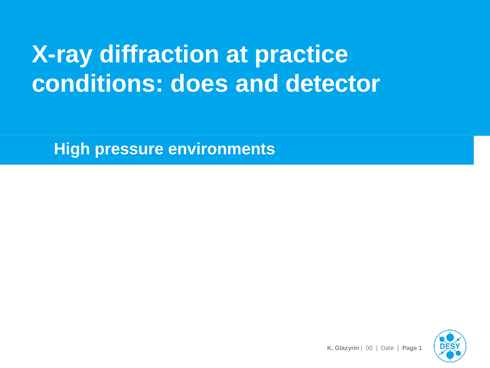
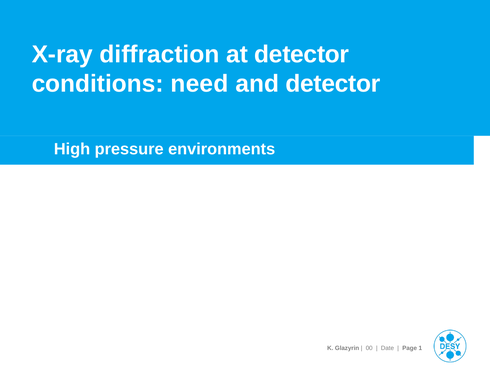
at practice: practice -> detector
does: does -> need
